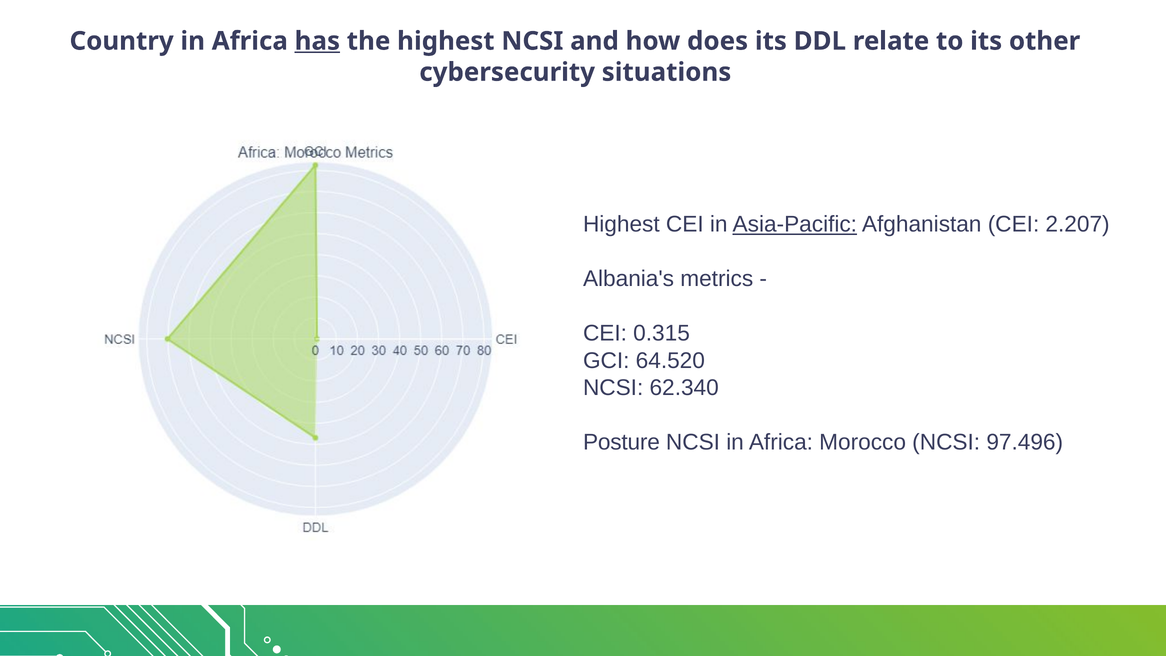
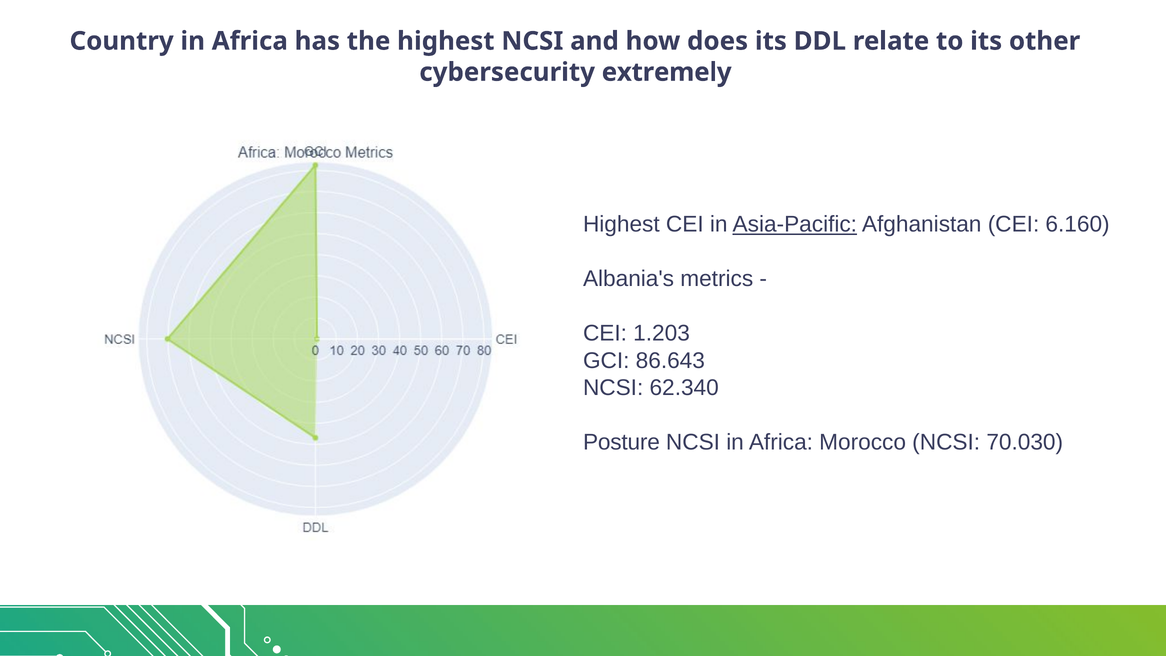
has underline: present -> none
situations: situations -> extremely
2.207: 2.207 -> 6.160
0.315: 0.315 -> 1.203
64.520: 64.520 -> 86.643
97.496: 97.496 -> 70.030
